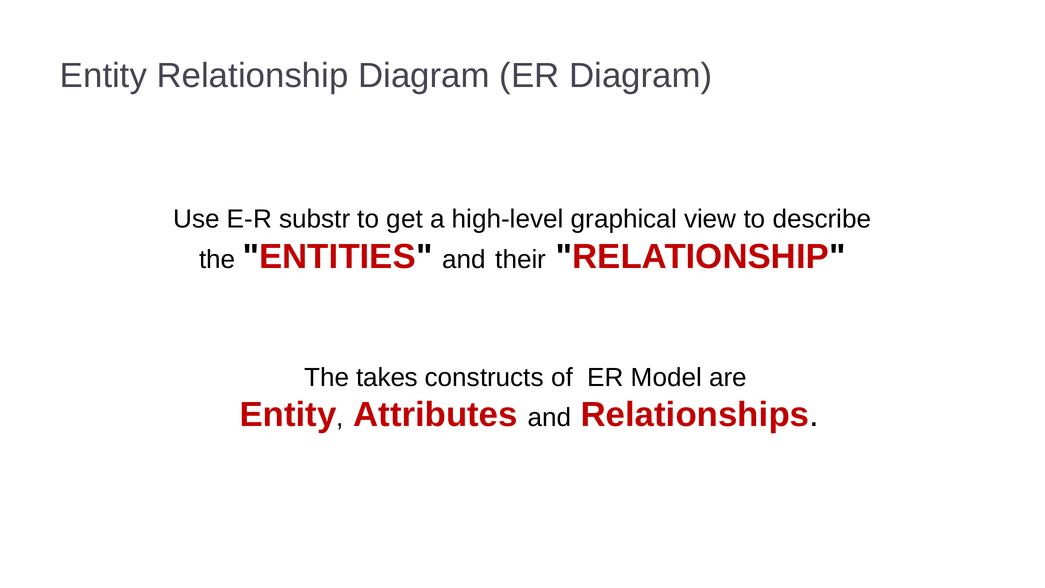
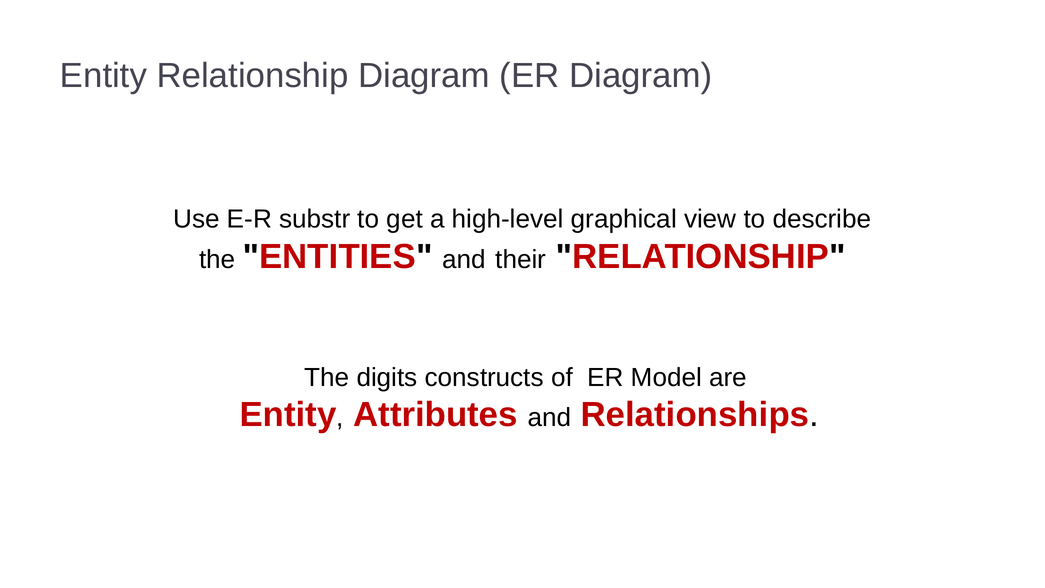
takes: takes -> digits
